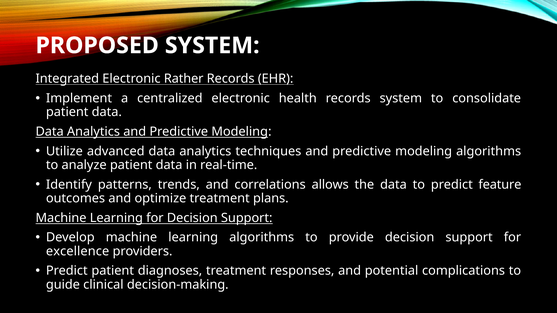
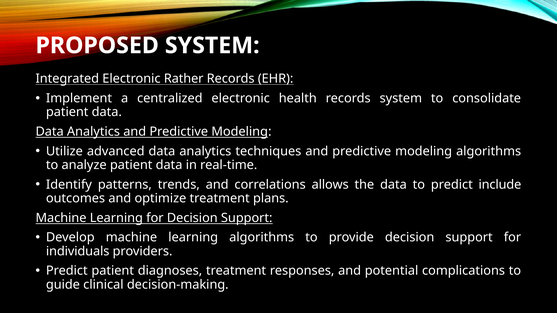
feature: feature -> include
excellence: excellence -> individuals
